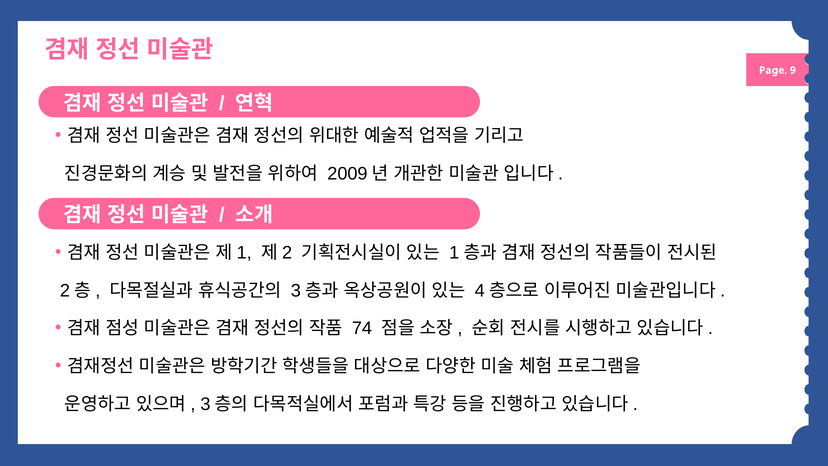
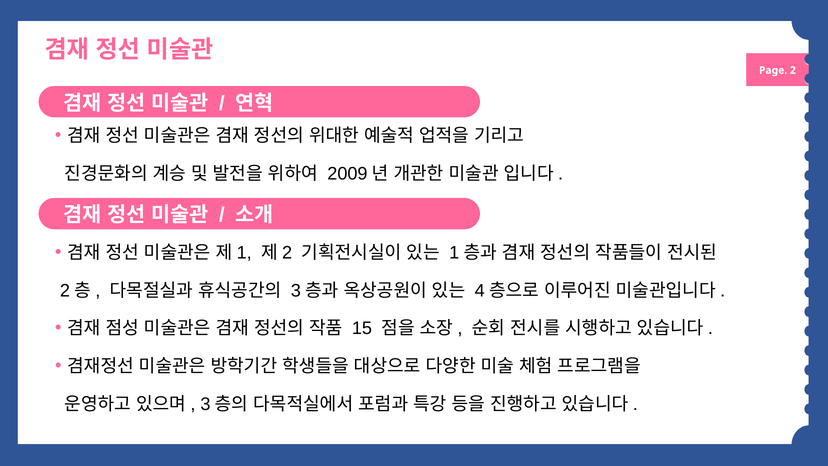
9: 9 -> 2
74: 74 -> 15
